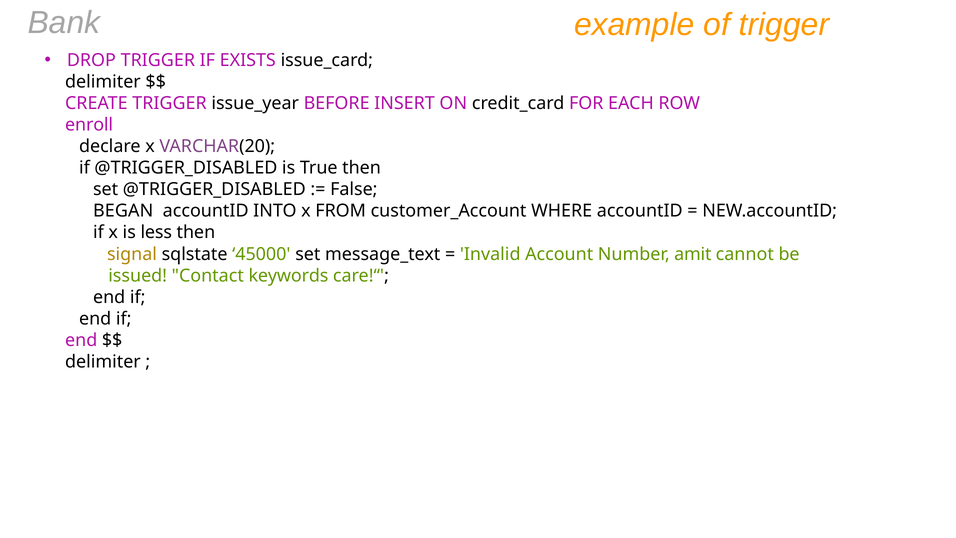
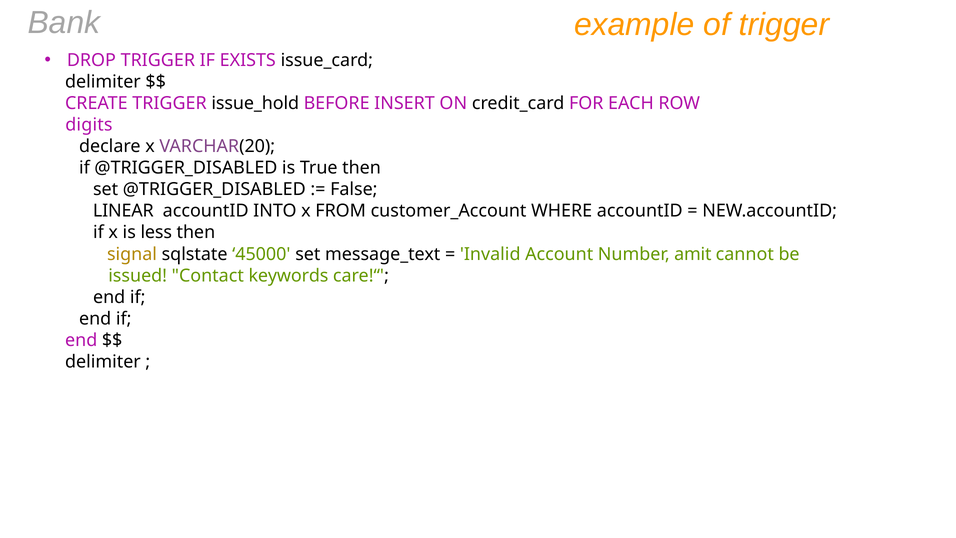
issue_year: issue_year -> issue_hold
enroll: enroll -> digits
BEGAN: BEGAN -> LINEAR
